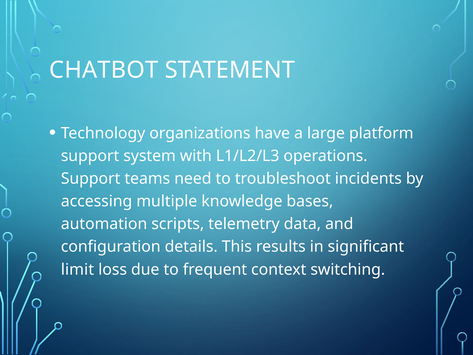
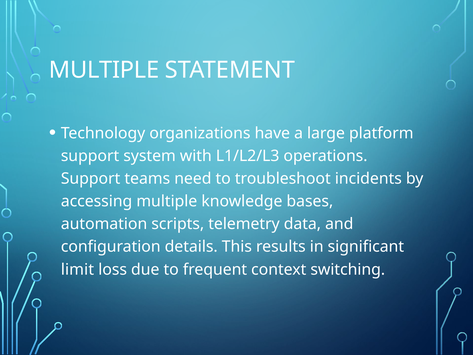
CHATBOT at (104, 70): CHATBOT -> MULTIPLE
